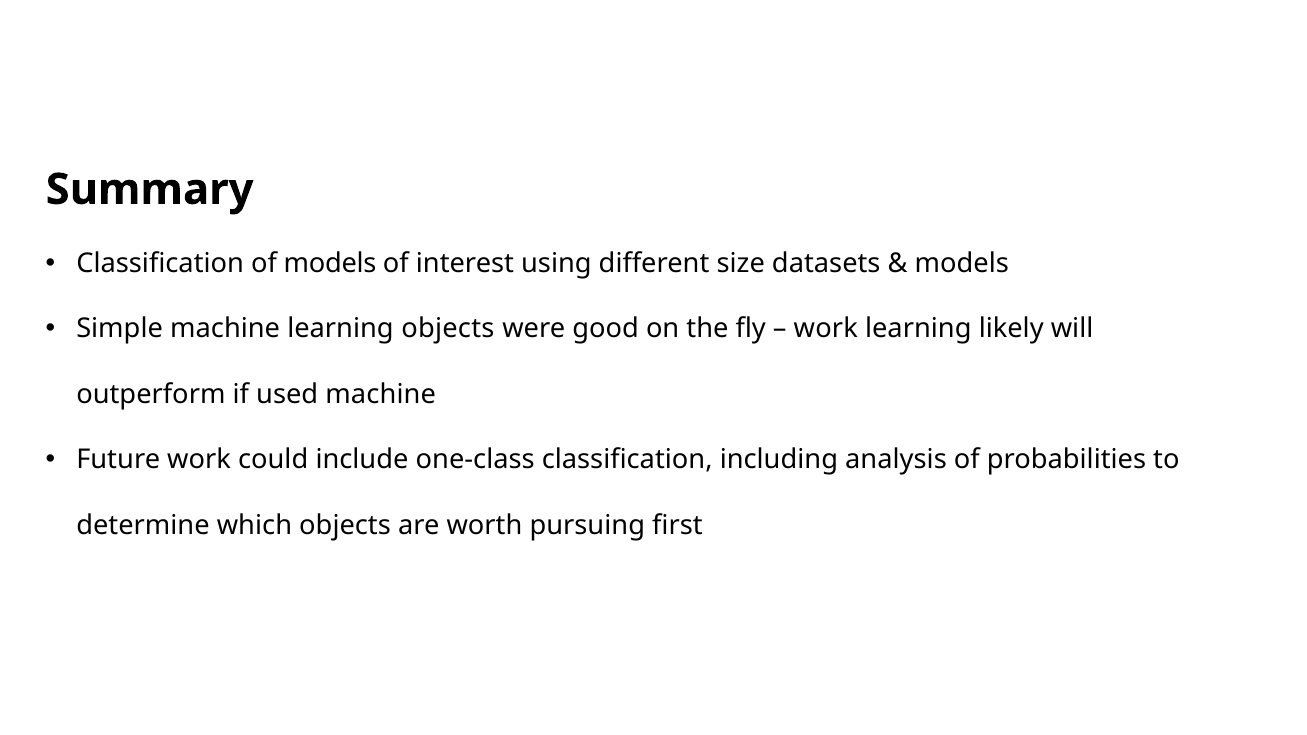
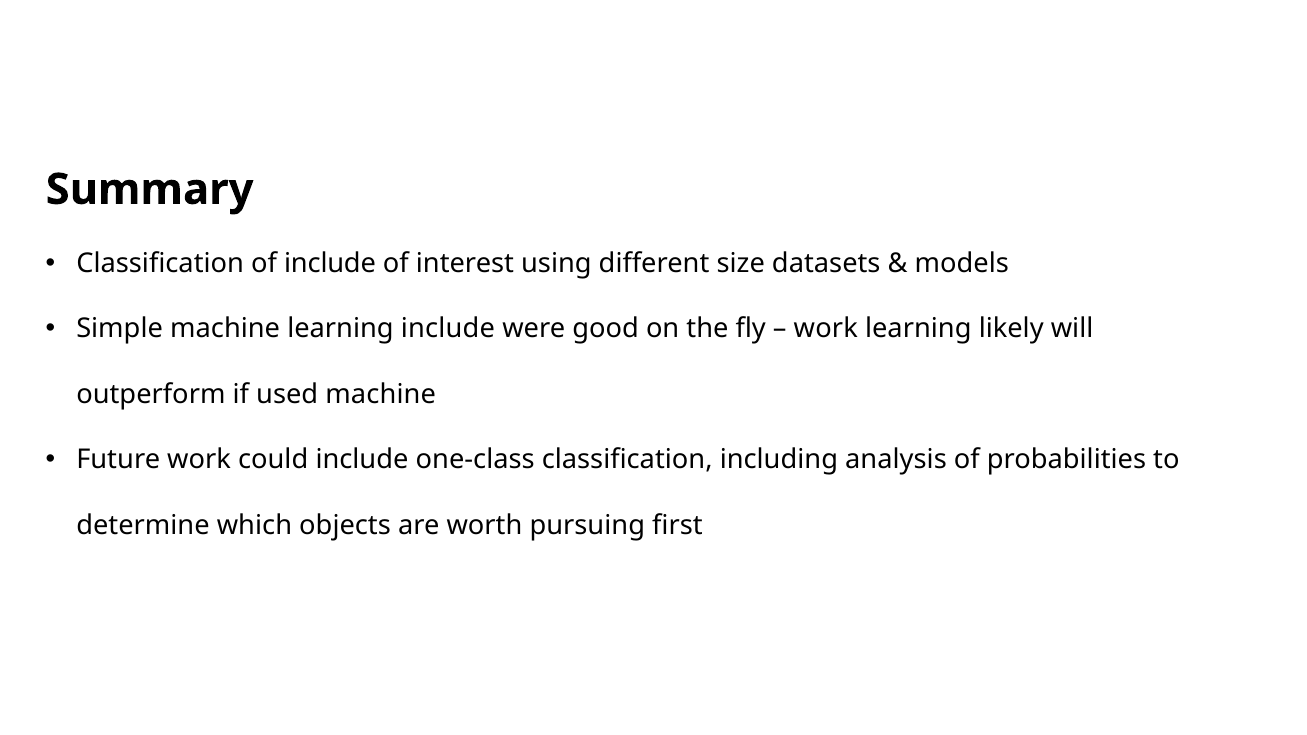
of models: models -> include
learning objects: objects -> include
